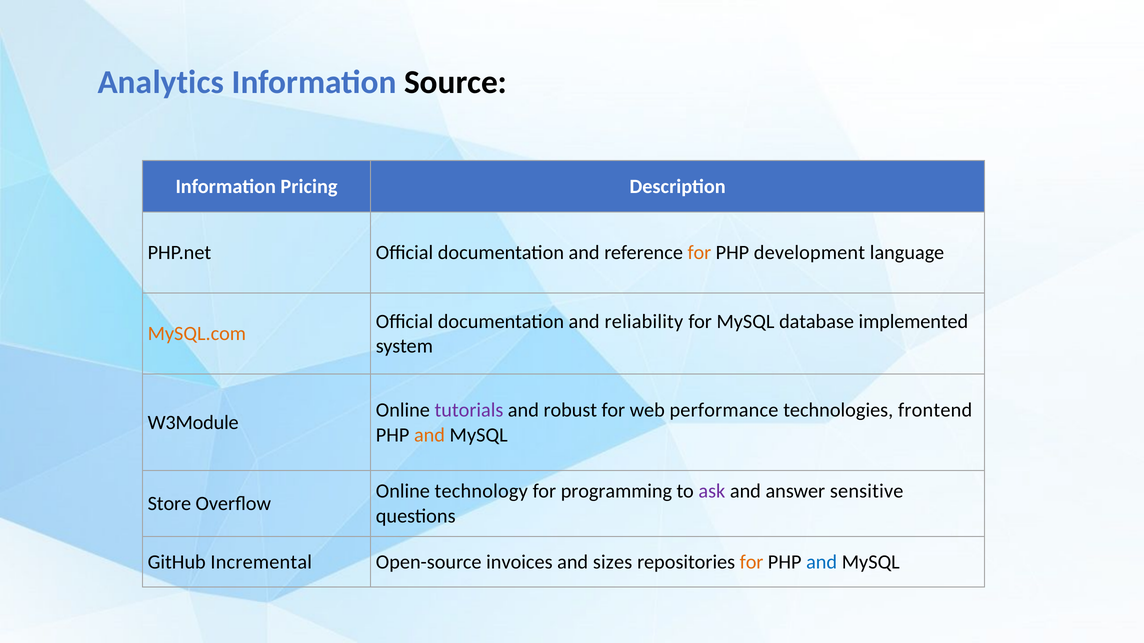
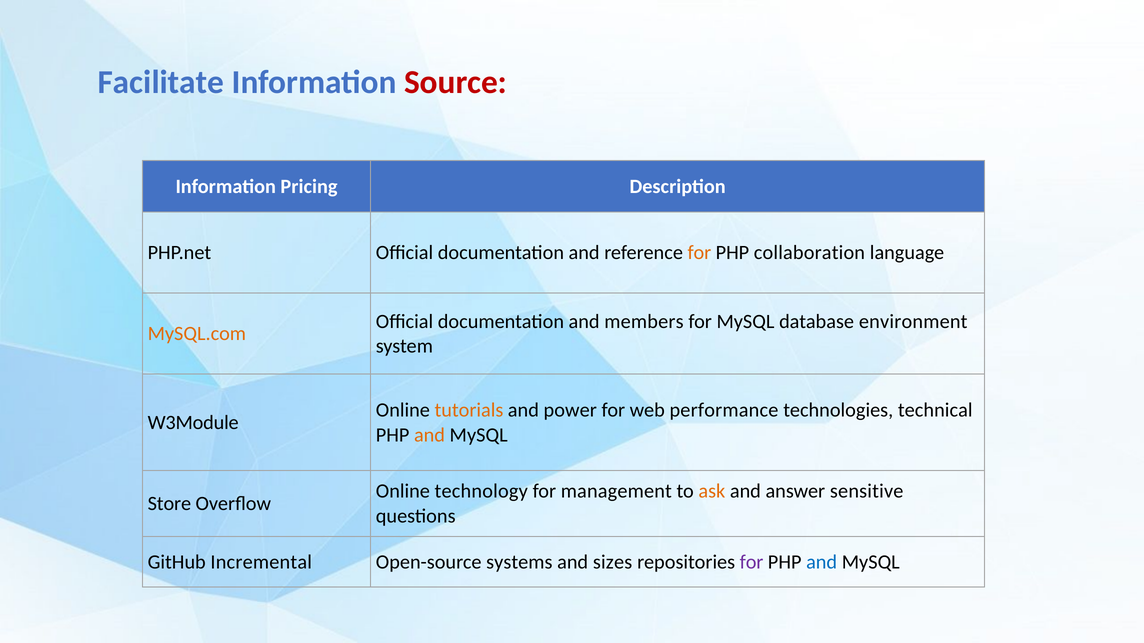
Analytics: Analytics -> Facilitate
Source colour: black -> red
development: development -> collaboration
reliability: reliability -> members
implemented: implemented -> environment
tutorials colour: purple -> orange
robust: robust -> power
frontend: frontend -> technical
programming: programming -> management
ask colour: purple -> orange
invoices: invoices -> systems
for at (752, 562) colour: orange -> purple
